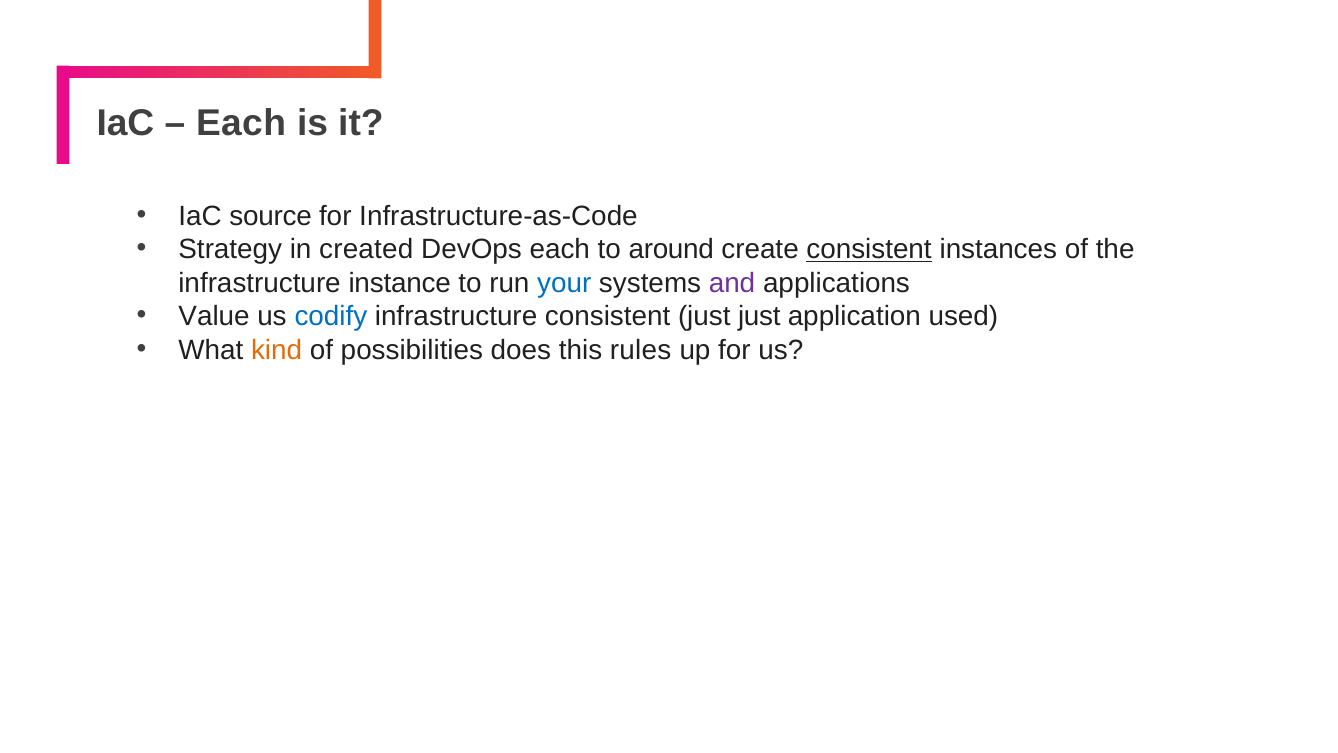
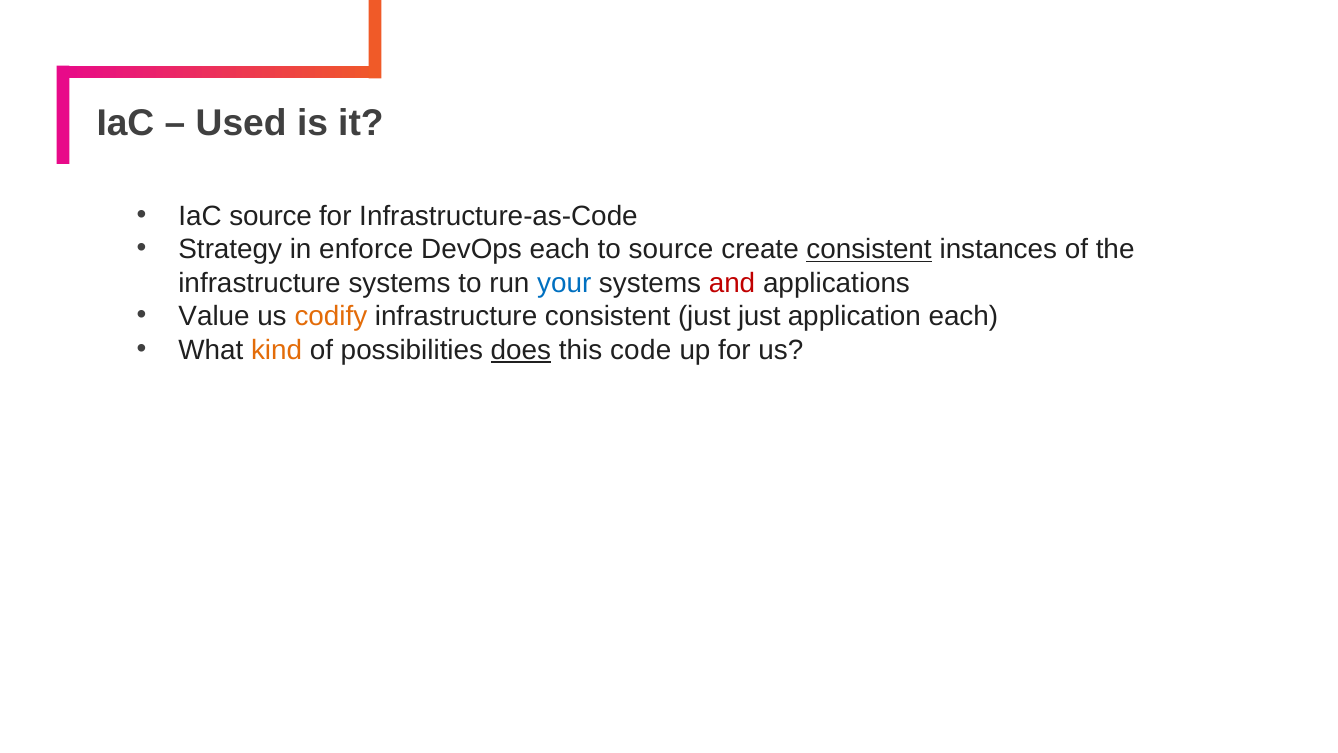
Each at (241, 123): Each -> Used
created: created -> enforce
to around: around -> source
infrastructure instance: instance -> systems
and colour: purple -> red
codify colour: blue -> orange
application used: used -> each
does underline: none -> present
rules: rules -> code
